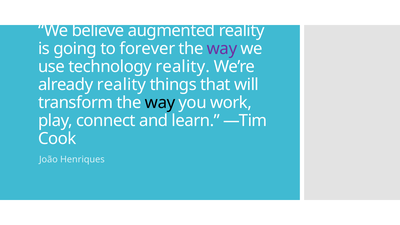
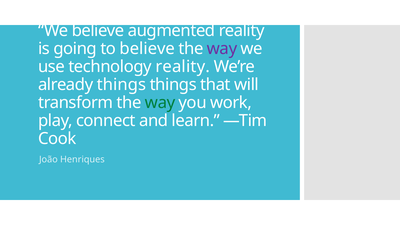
to forever: forever -> believe
already reality: reality -> things
way at (160, 103) colour: black -> green
